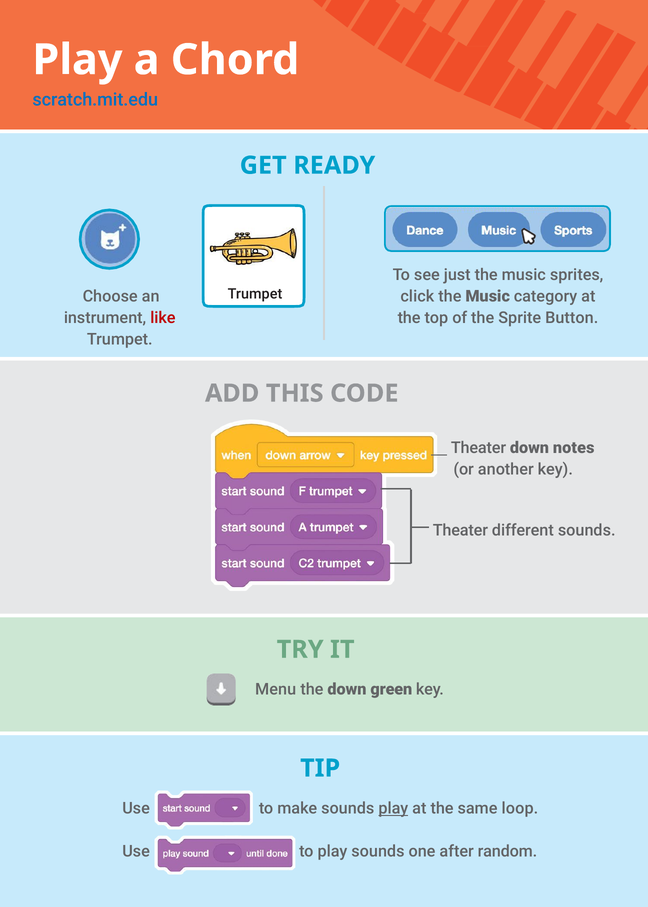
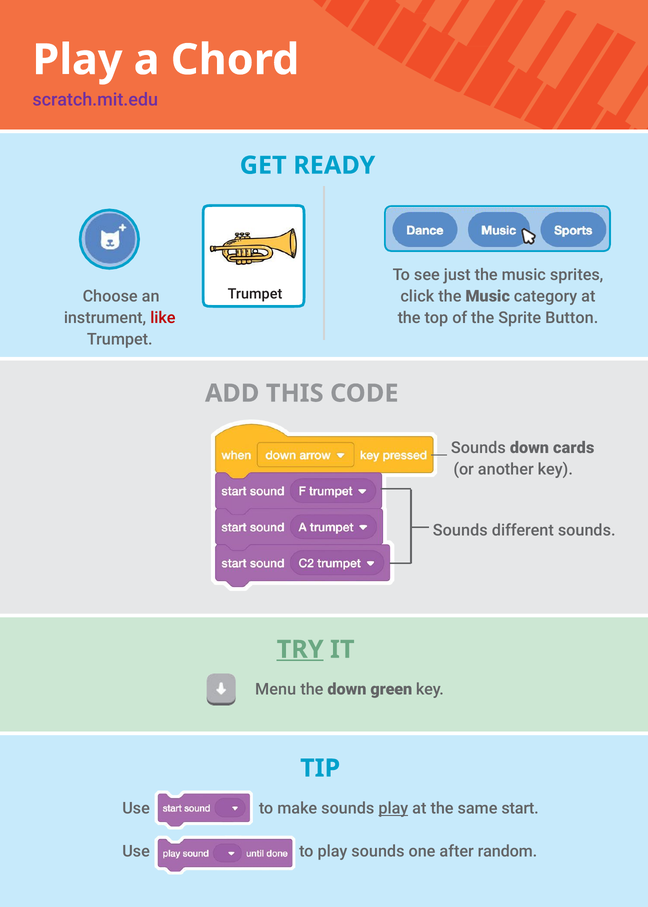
scratch.mit.edu colour: blue -> purple
Theater at (478, 448): Theater -> Sounds
notes: notes -> cards
Theater at (460, 531): Theater -> Sounds
TRY underline: none -> present
loop: loop -> start
